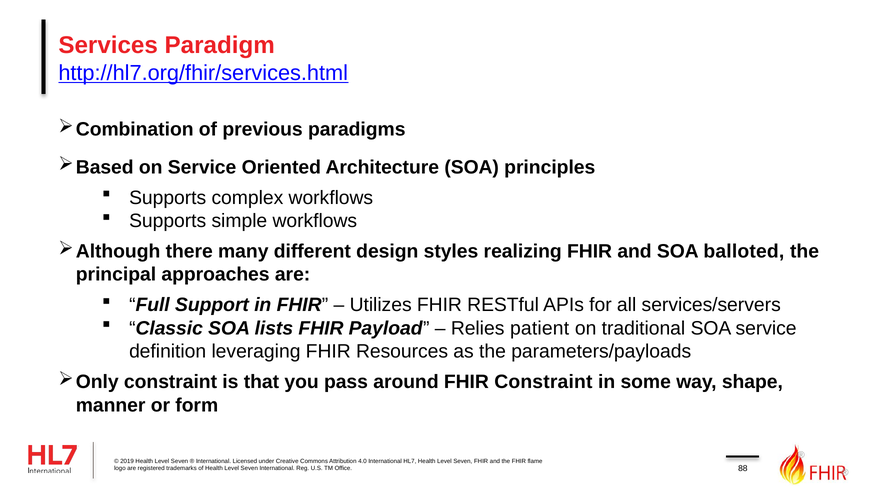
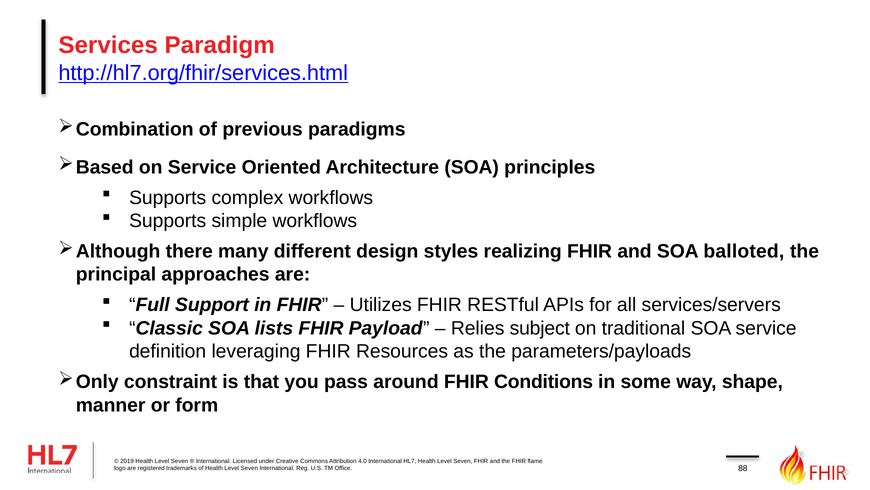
patient: patient -> subject
FHIR Constraint: Constraint -> Conditions
